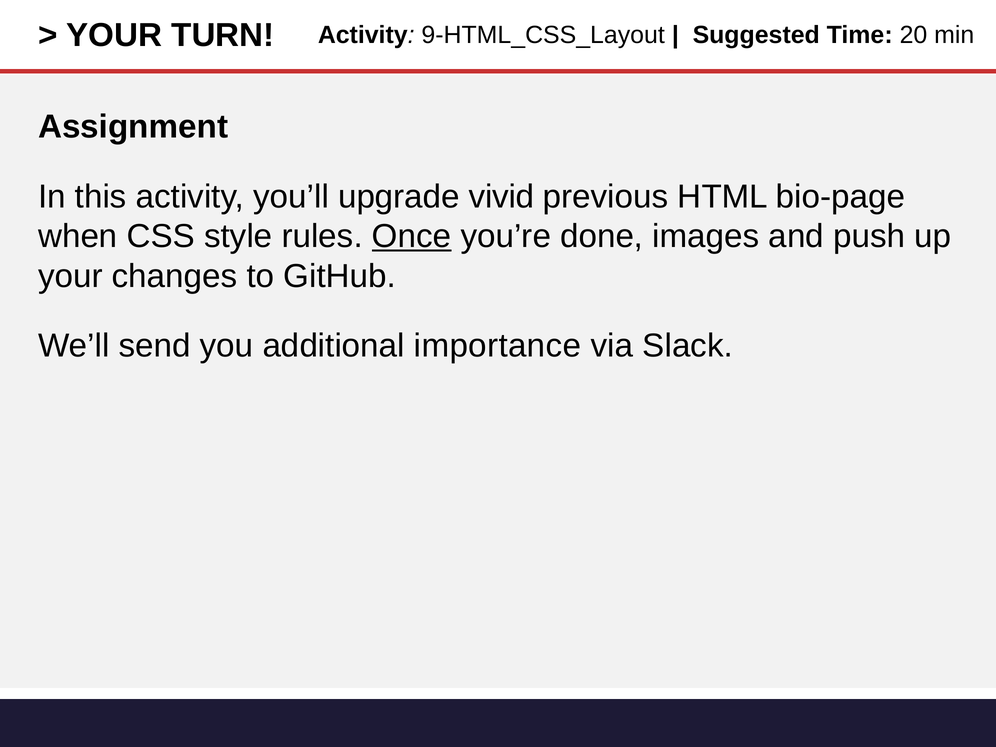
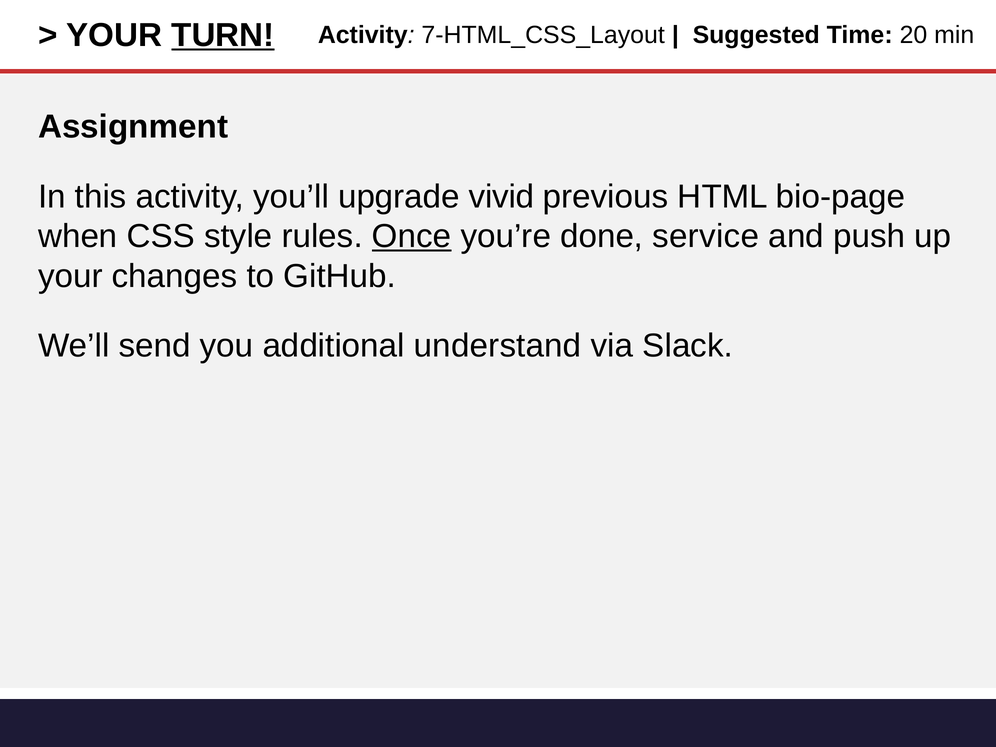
TURN underline: none -> present
9-HTML_CSS_Layout: 9-HTML_CSS_Layout -> 7-HTML_CSS_Layout
images: images -> service
importance: importance -> understand
